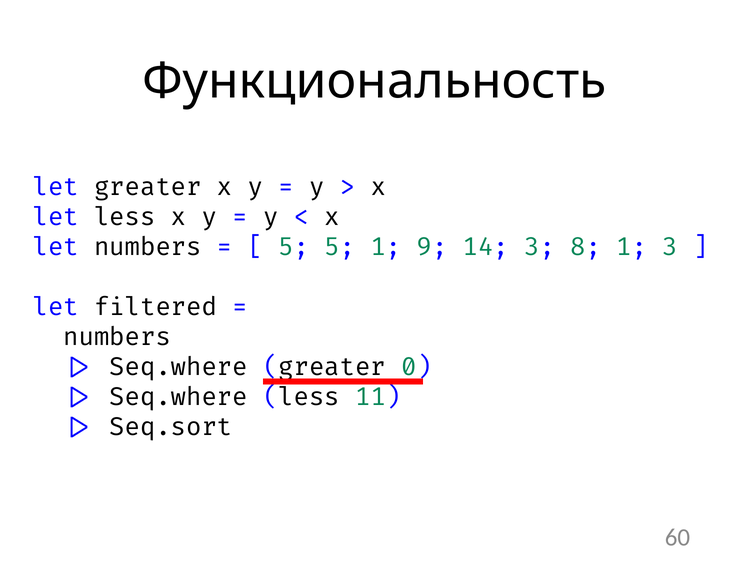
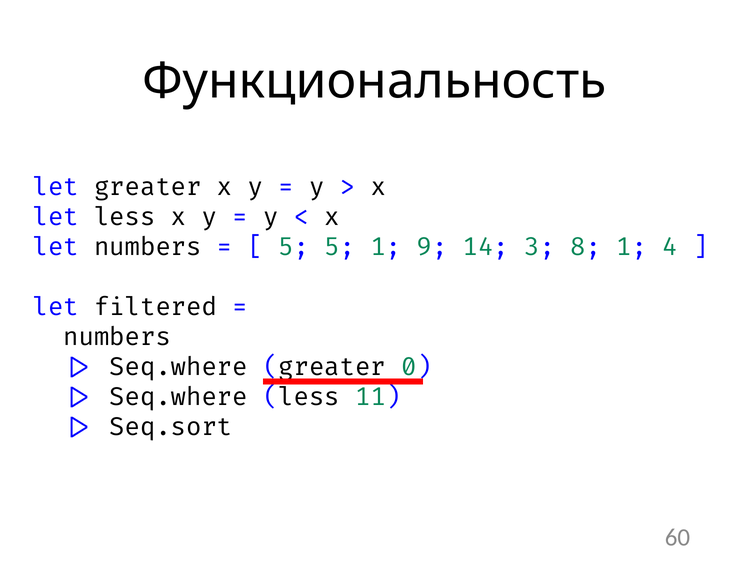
1 3: 3 -> 4
